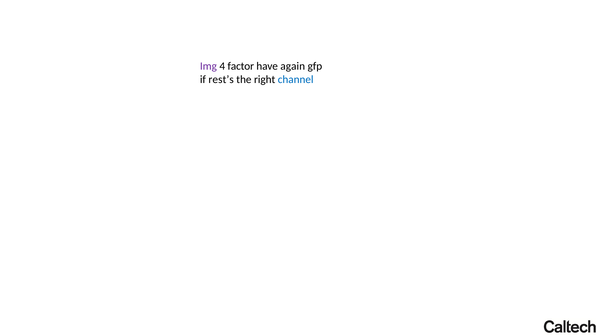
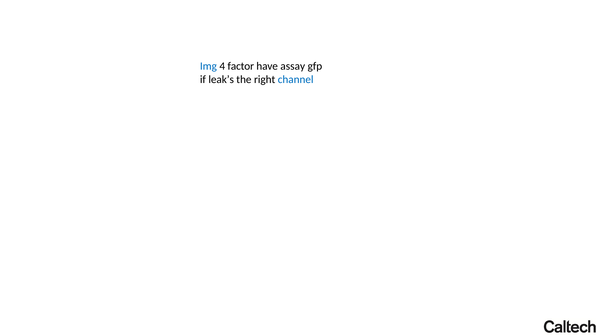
Img colour: purple -> blue
again: again -> assay
rest’s: rest’s -> leak’s
